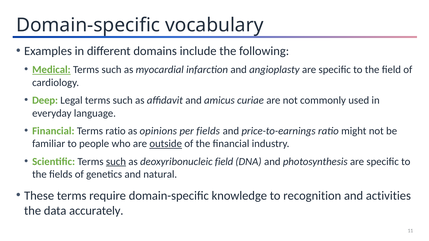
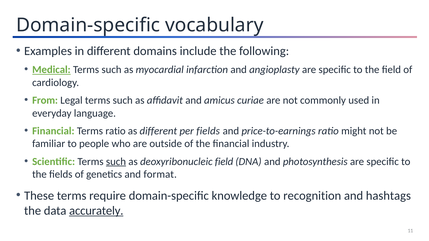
Deep: Deep -> From
as opinions: opinions -> different
outside underline: present -> none
natural: natural -> format
activities: activities -> hashtags
accurately underline: none -> present
